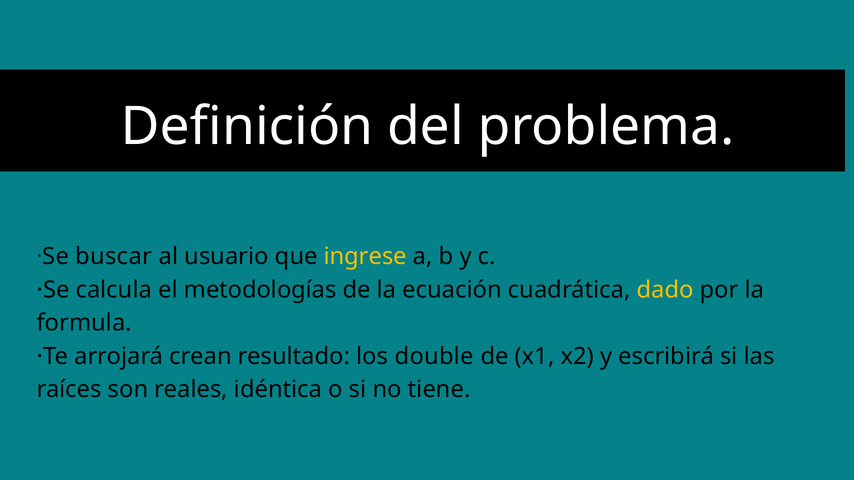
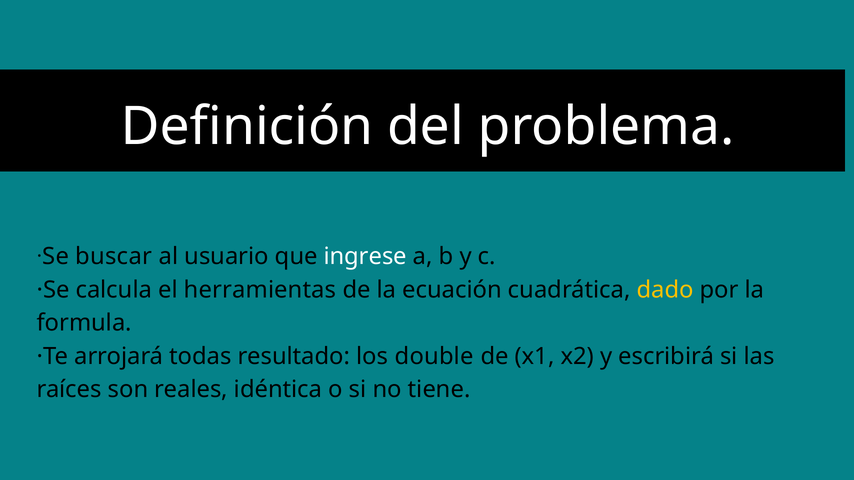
ingrese colour: yellow -> white
metodologías: metodologías -> herramientas
crean: crean -> todas
